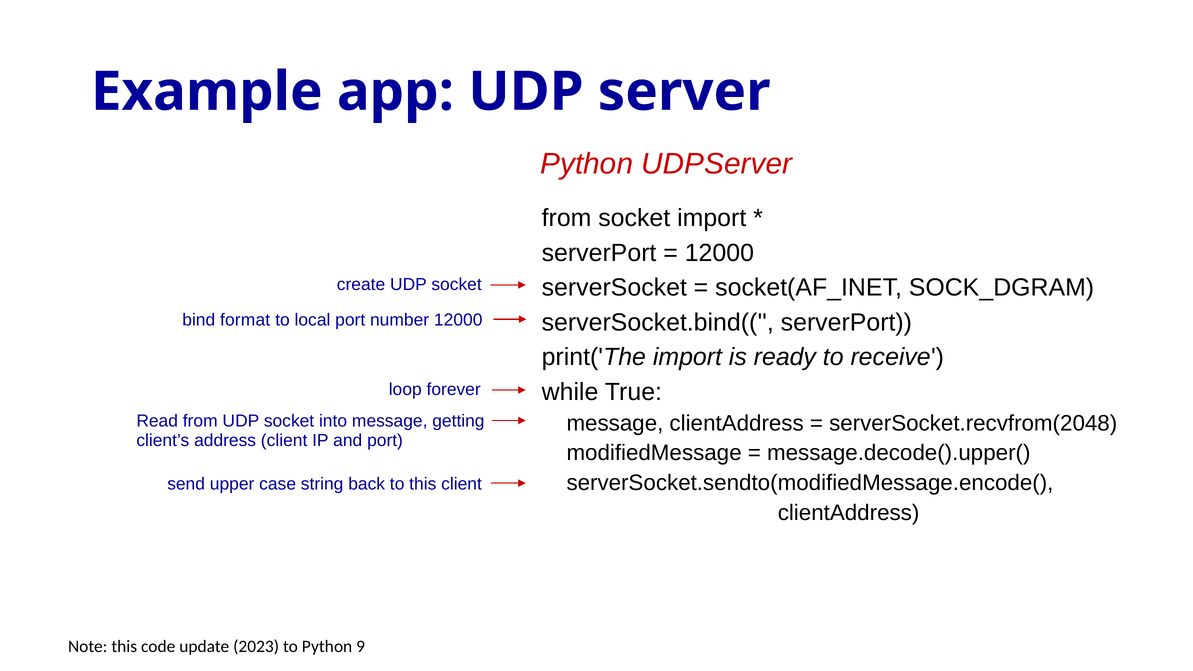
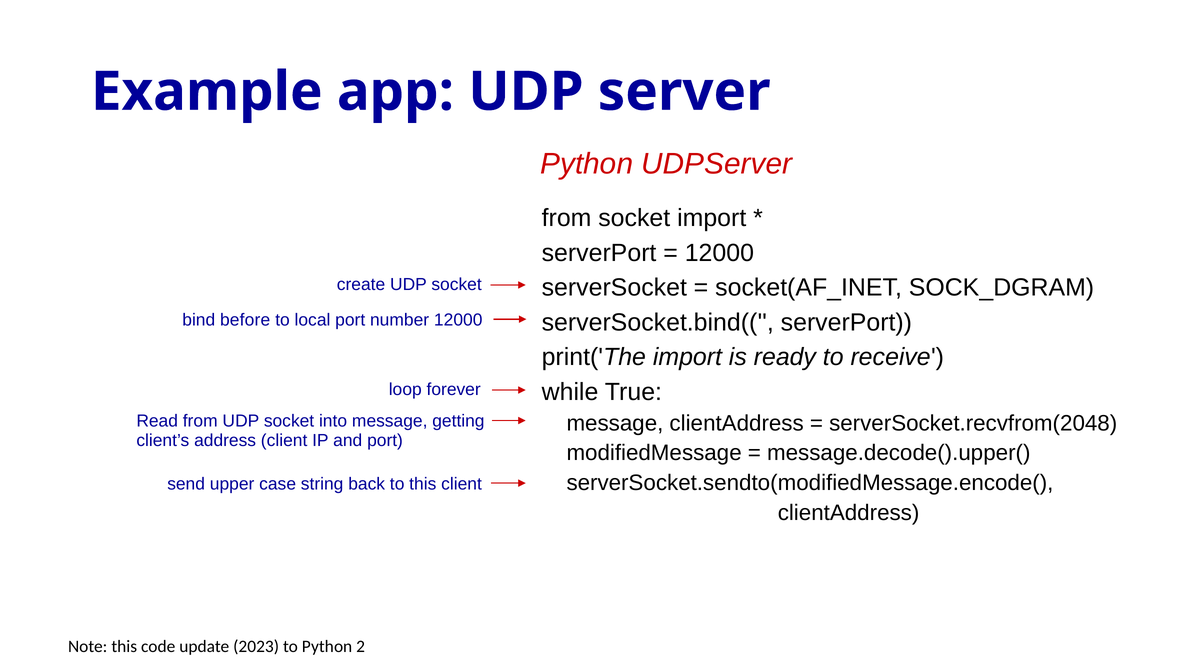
format: format -> before
9: 9 -> 2
